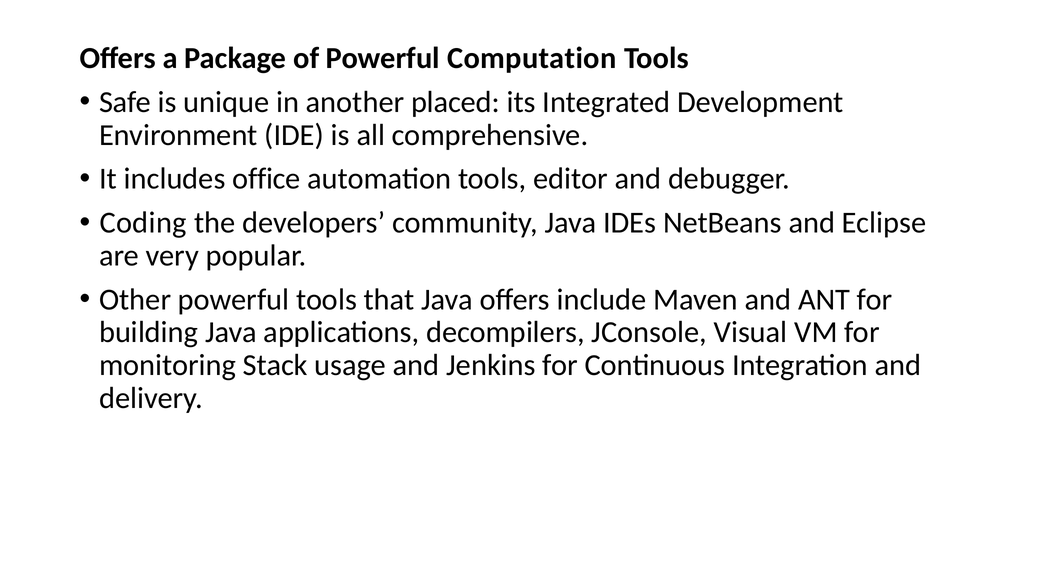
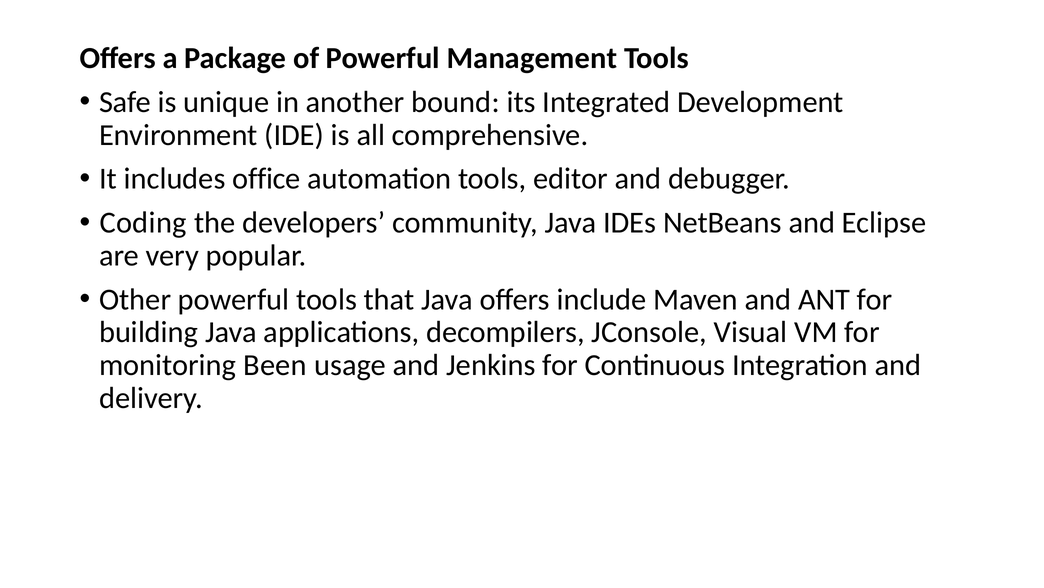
Computation: Computation -> Management
placed: placed -> bound
Stack: Stack -> Been
